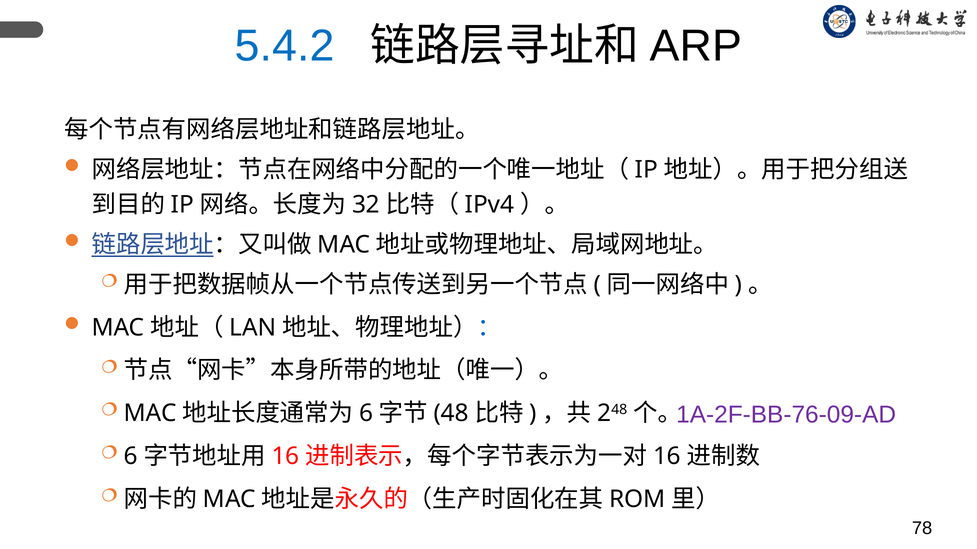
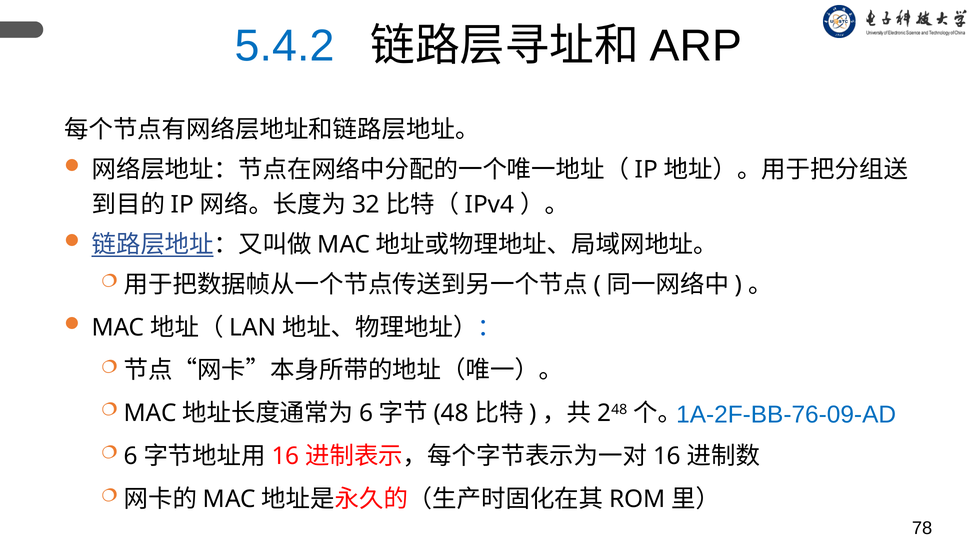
1A-2F-BB-76-09-AD colour: purple -> blue
